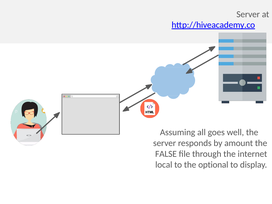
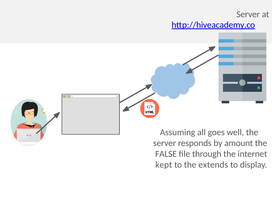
local: local -> kept
optional: optional -> extends
